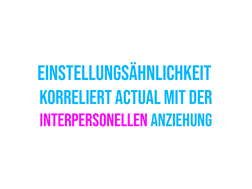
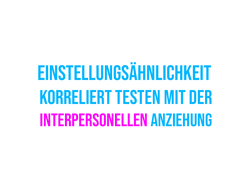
actual: actual -> testen
